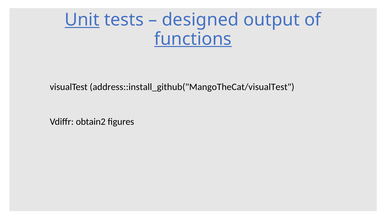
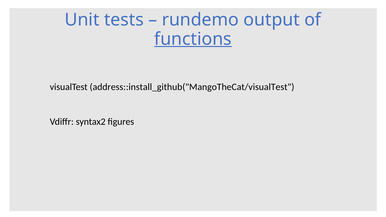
Unit underline: present -> none
designed: designed -> rundemo
obtain2: obtain2 -> syntax2
